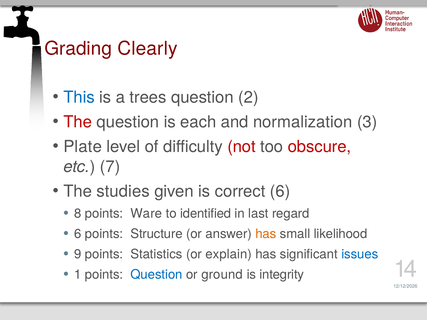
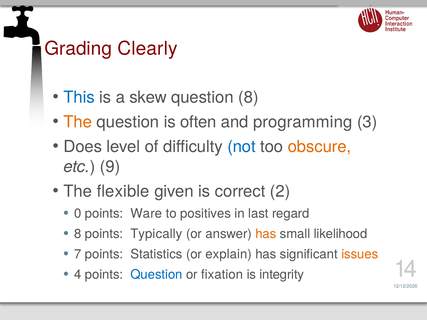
trees: trees -> skew
question 2: 2 -> 8
The at (78, 122) colour: red -> orange
each: each -> often
normalization: normalization -> programming
Plate: Plate -> Does
not colour: red -> blue
obscure colour: red -> orange
7: 7 -> 9
studies: studies -> flexible
correct 6: 6 -> 2
8: 8 -> 0
identified: identified -> positives
6 at (78, 234): 6 -> 8
Structure: Structure -> Typically
9: 9 -> 7
issues colour: blue -> orange
1: 1 -> 4
ground: ground -> fixation
